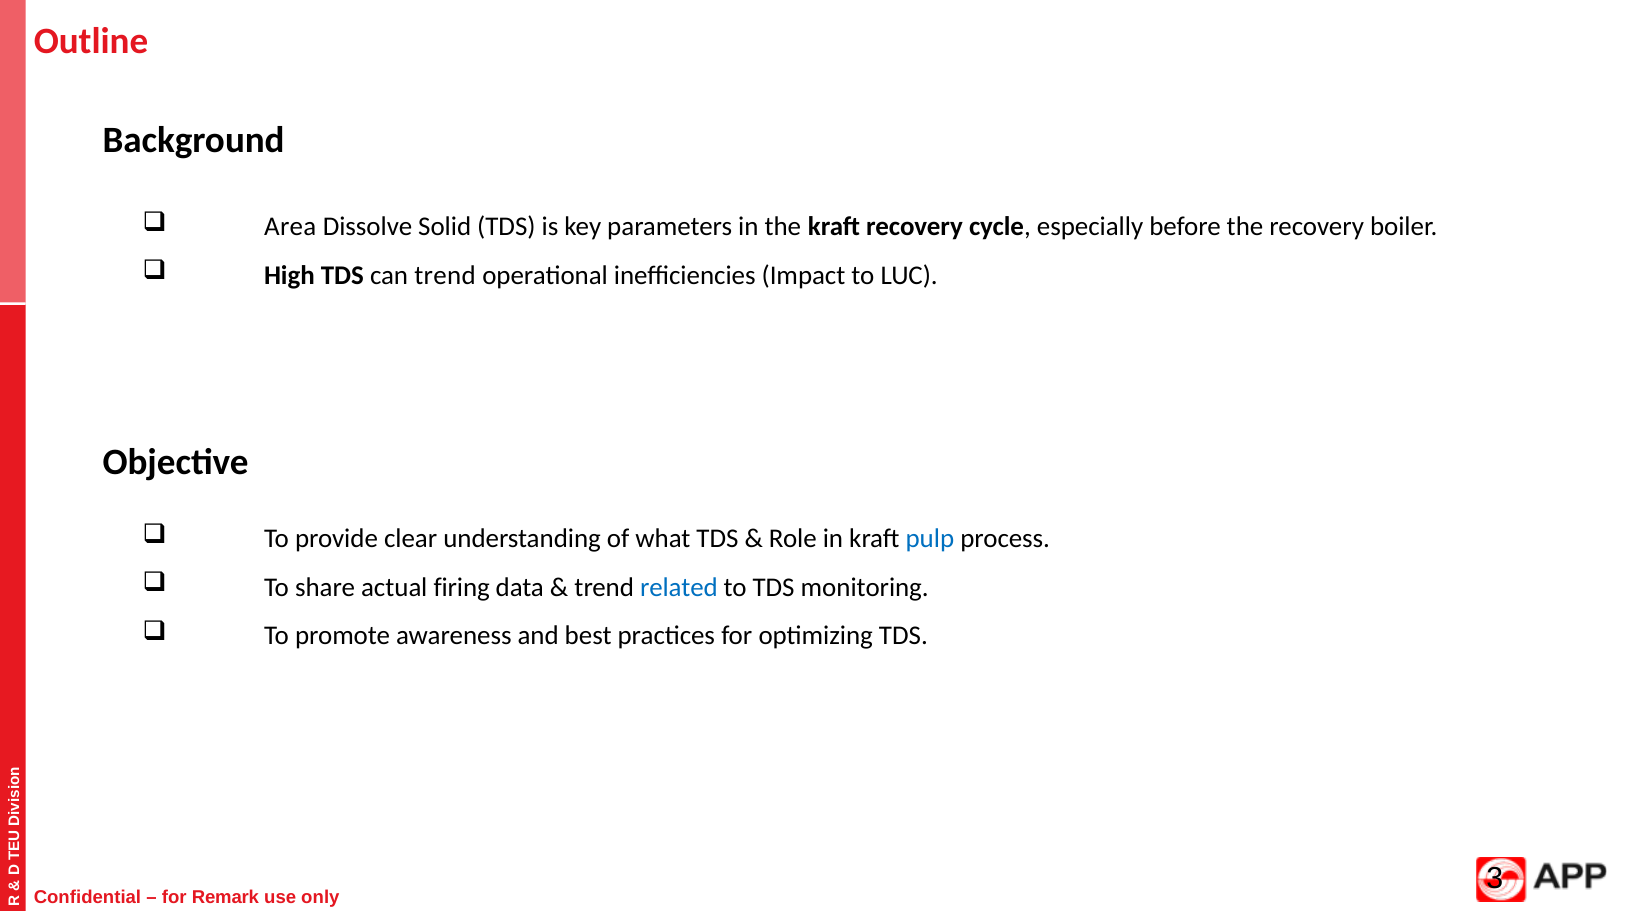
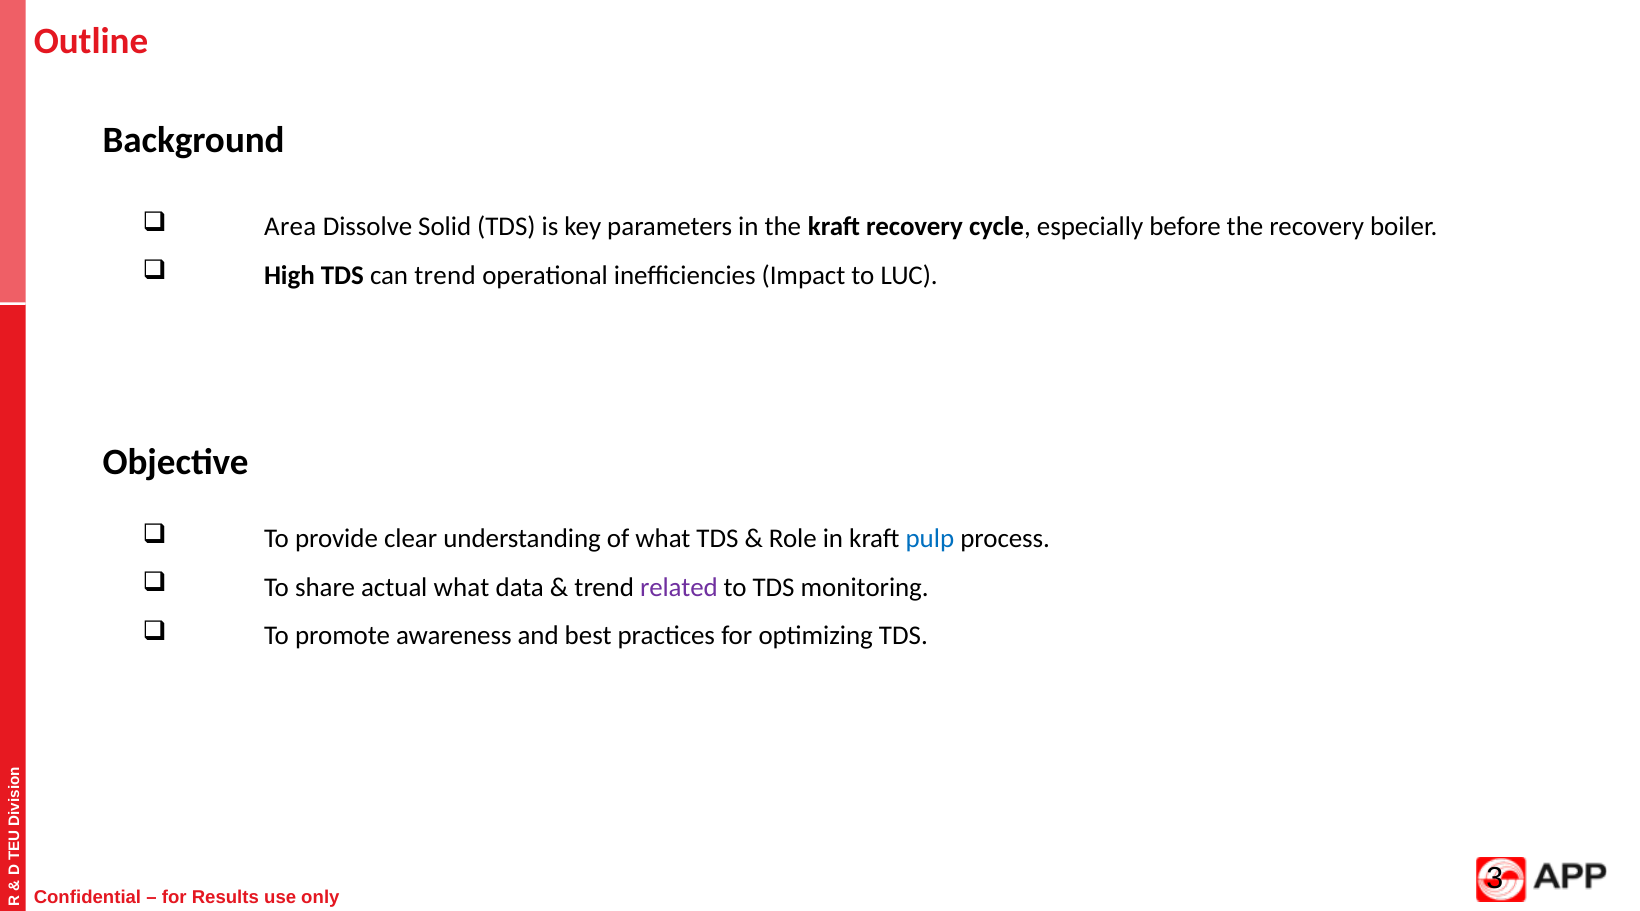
actual firing: firing -> what
related colour: blue -> purple
Remark: Remark -> Results
